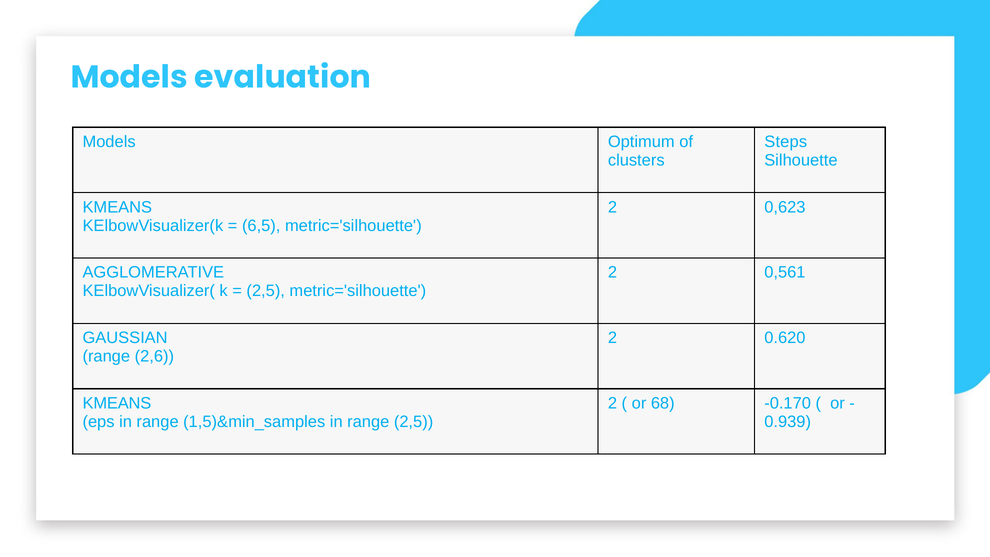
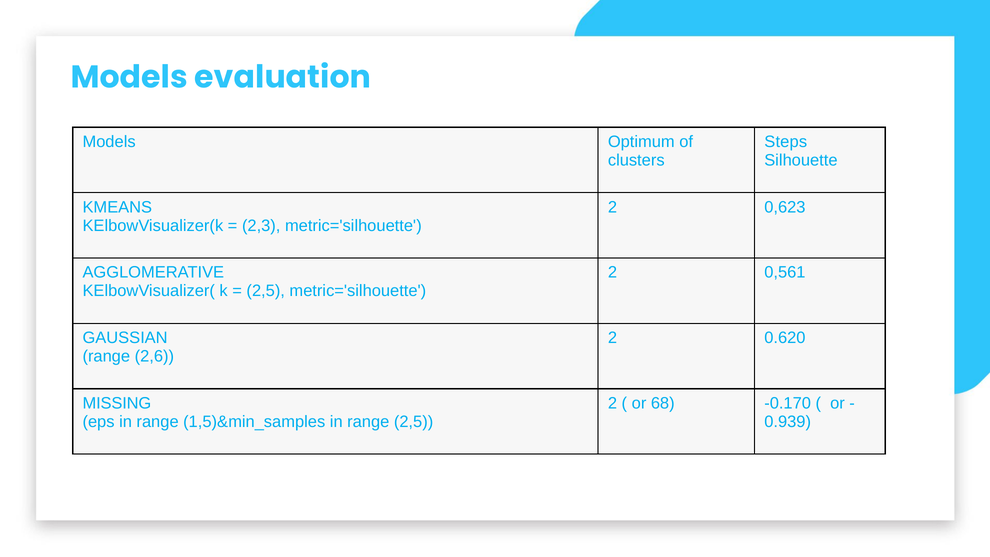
6,5: 6,5 -> 2,3
KMEANS at (117, 403): KMEANS -> MISSING
